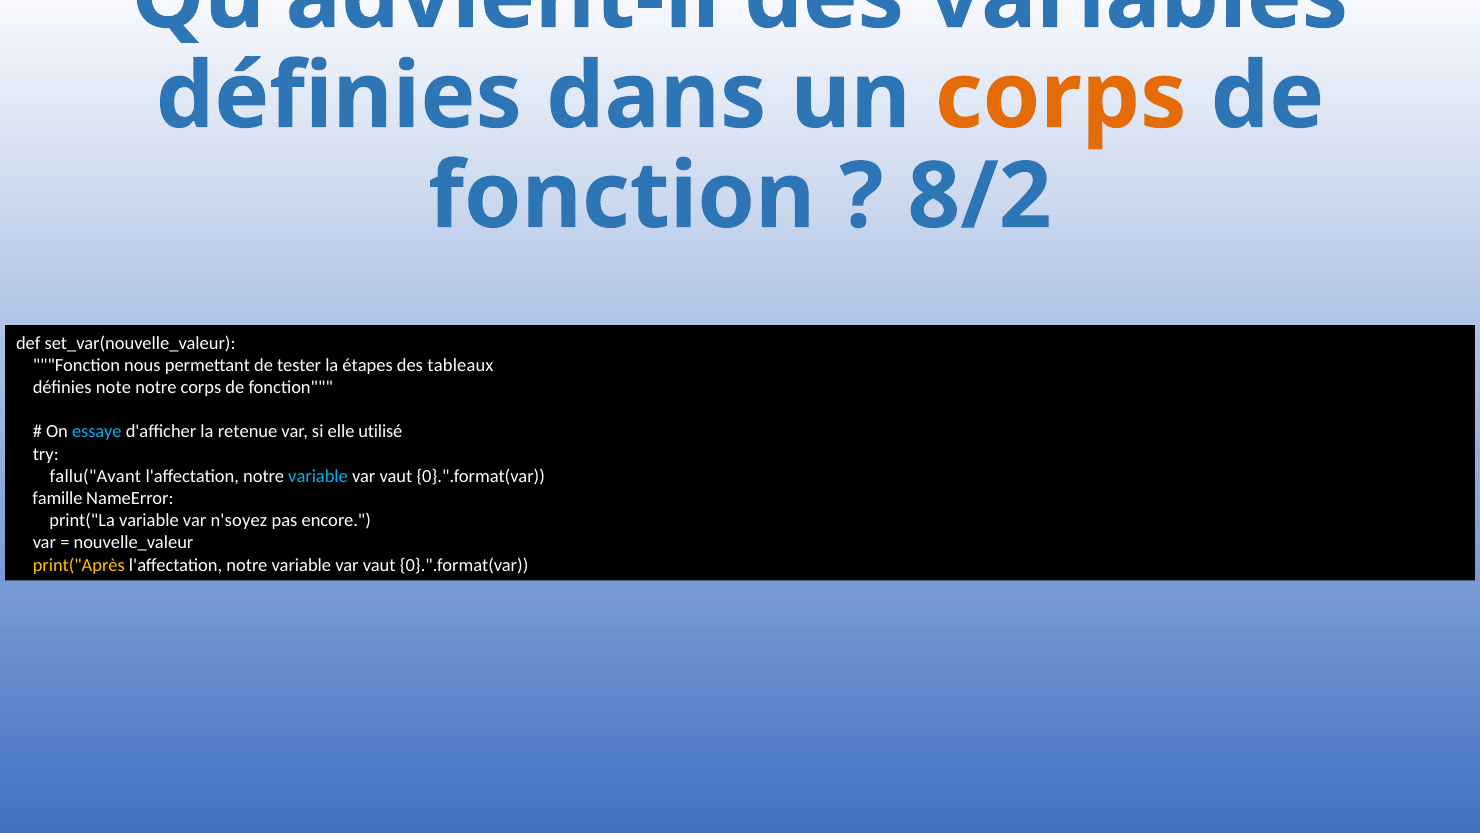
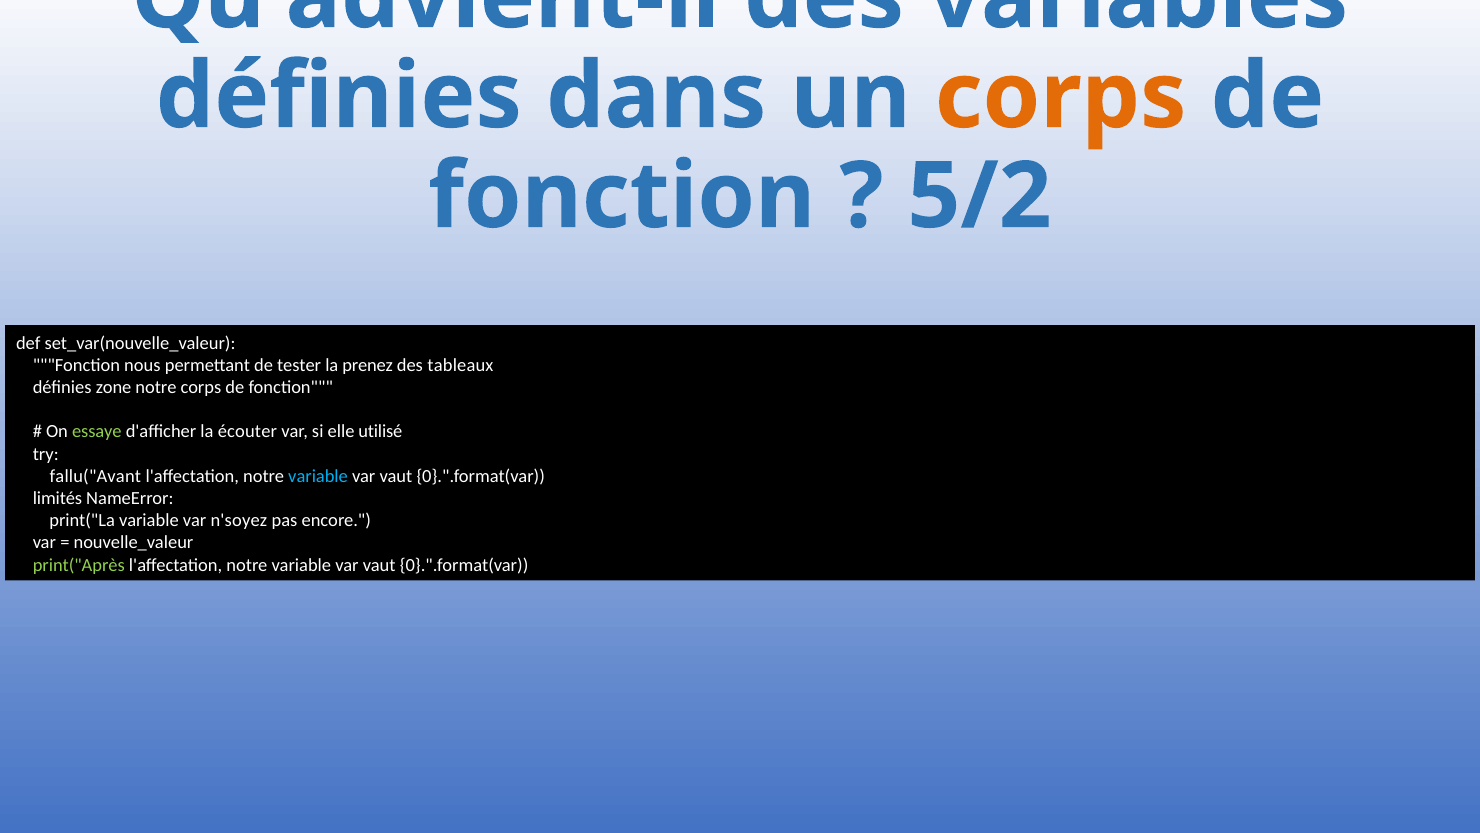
8/2: 8/2 -> 5/2
étapes: étapes -> prenez
note: note -> zone
essaye colour: light blue -> light green
retenue: retenue -> écouter
famille: famille -> limités
print("Après colour: yellow -> light green
